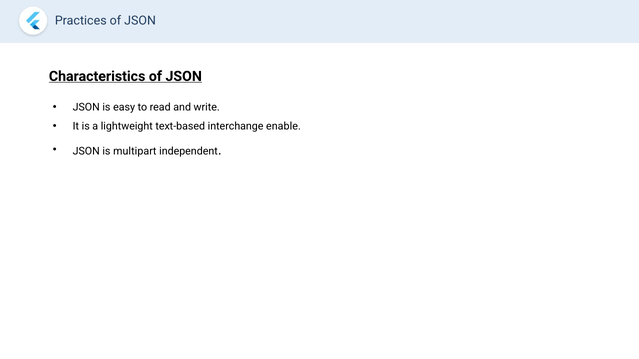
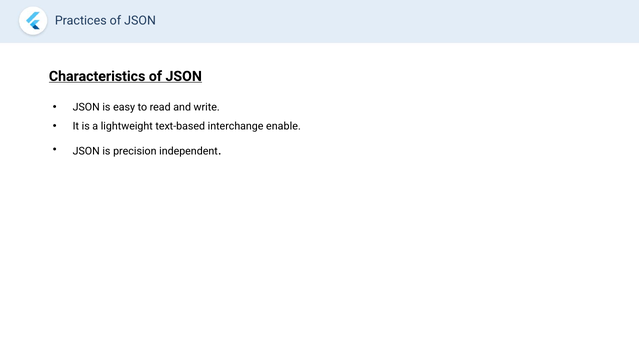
multipart: multipart -> precision
